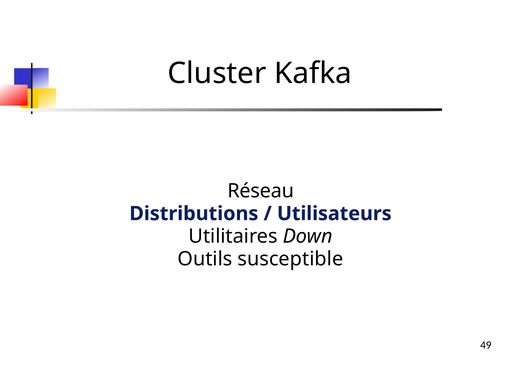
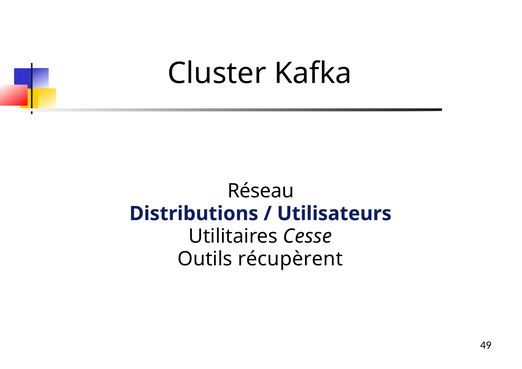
Down: Down -> Cesse
susceptible: susceptible -> récupèrent
